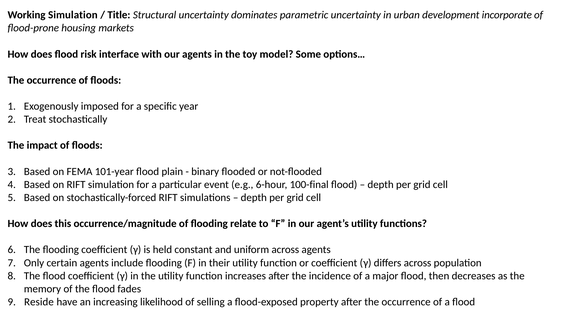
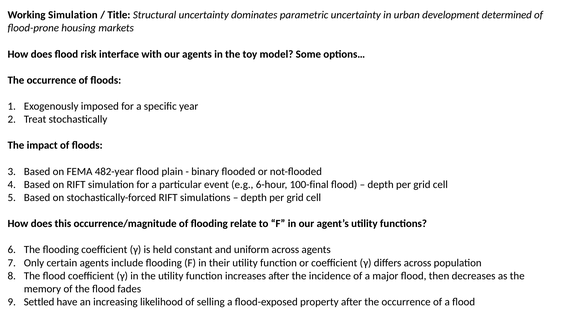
incorporate: incorporate -> determined
101-year: 101-year -> 482-year
Reside: Reside -> Settled
